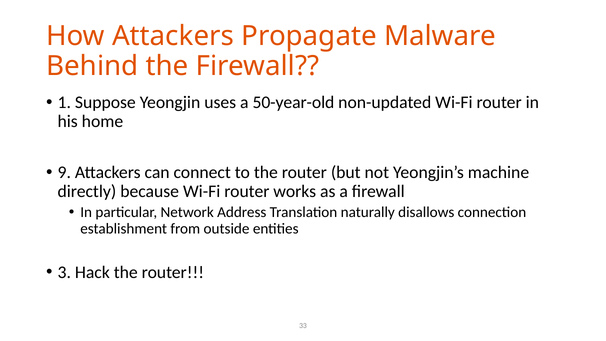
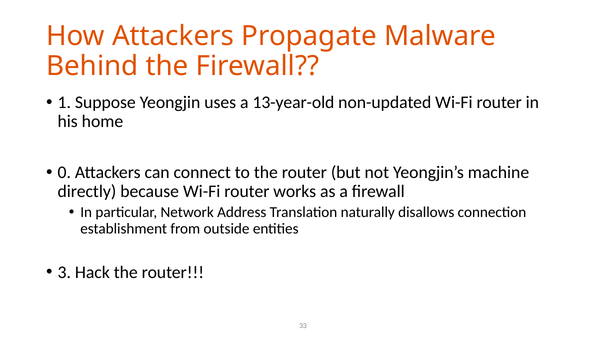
50-year-old: 50-year-old -> 13-year-old
9: 9 -> 0
